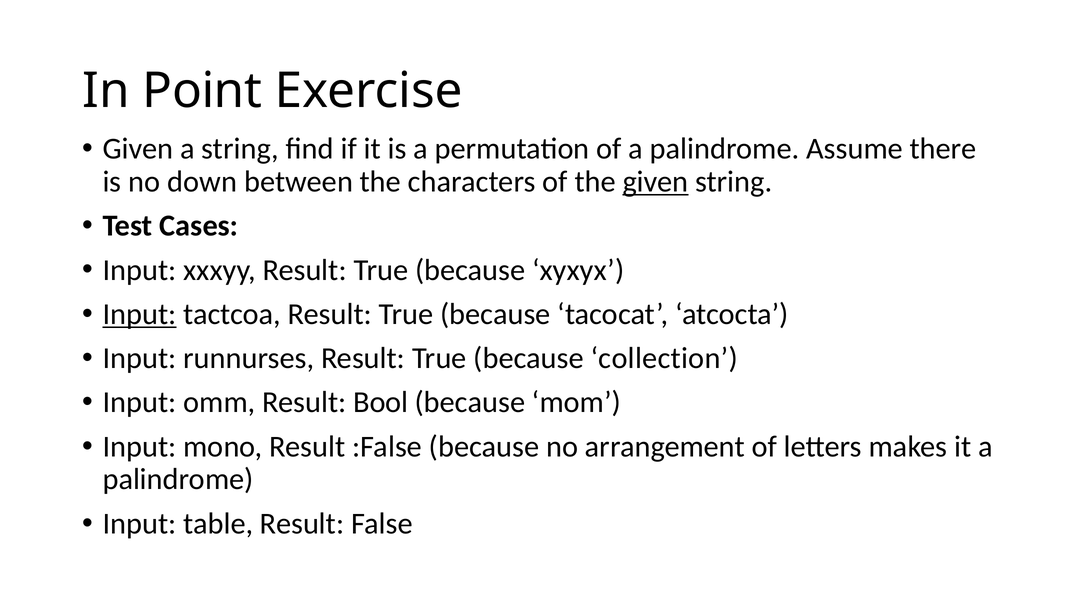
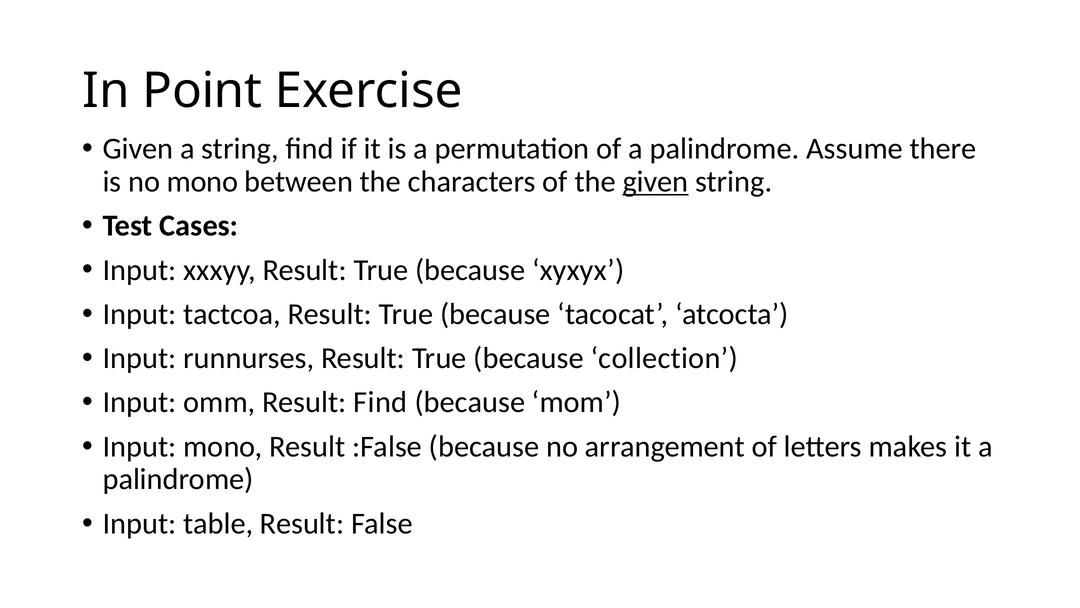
no down: down -> mono
Input at (139, 314) underline: present -> none
Result Bool: Bool -> Find
